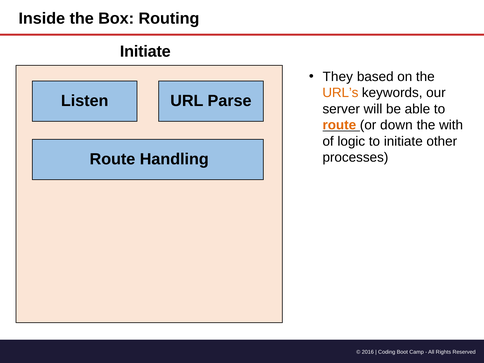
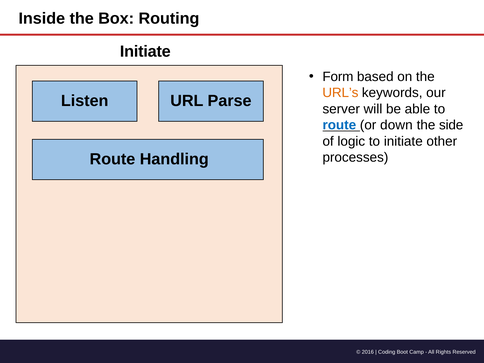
They: They -> Form
route at (339, 125) colour: orange -> blue
with: with -> side
